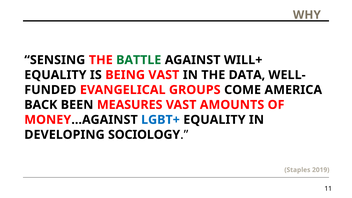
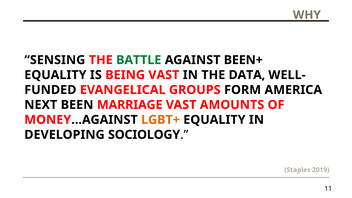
WILL+: WILL+ -> BEEN+
COME: COME -> FORM
BACK: BACK -> NEXT
MEASURES: MEASURES -> MARRIAGE
LGBT+ colour: blue -> orange
